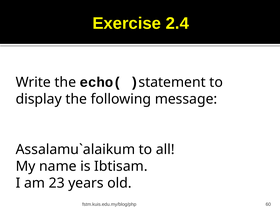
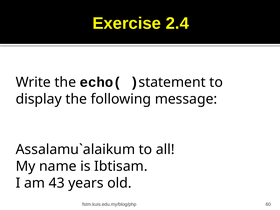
23: 23 -> 43
